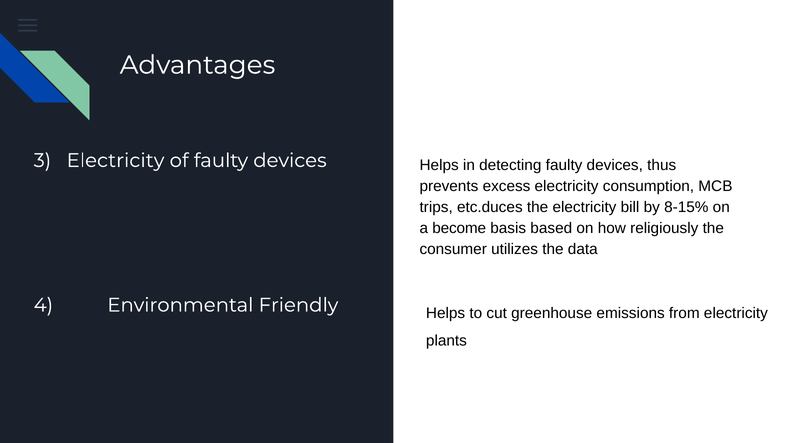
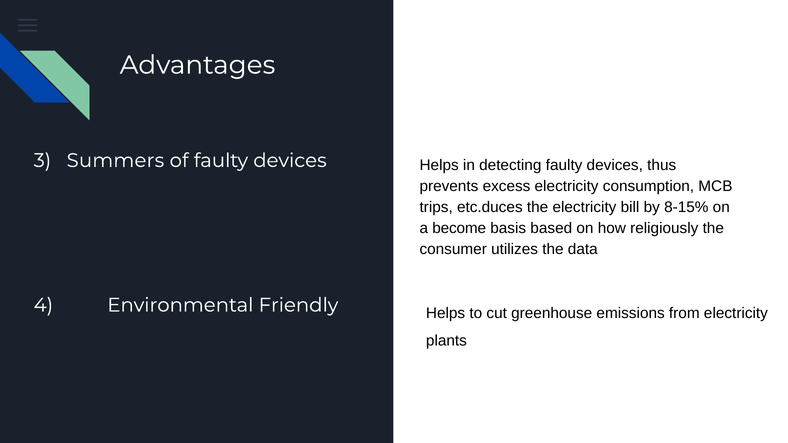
3 Electricity: Electricity -> Summers
